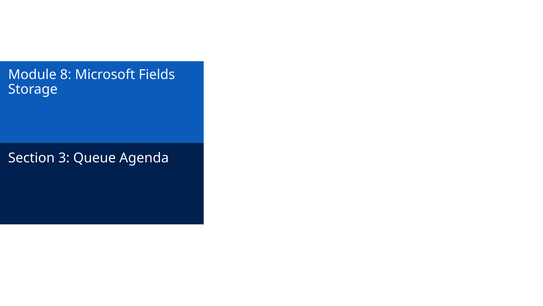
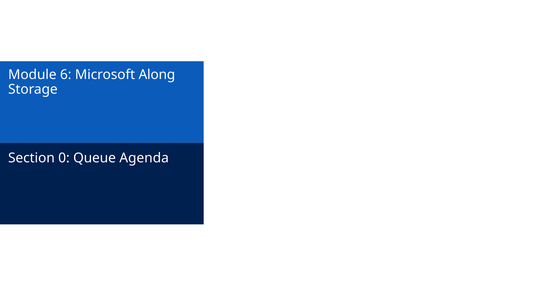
8: 8 -> 6
Fields: Fields -> Along
3: 3 -> 0
